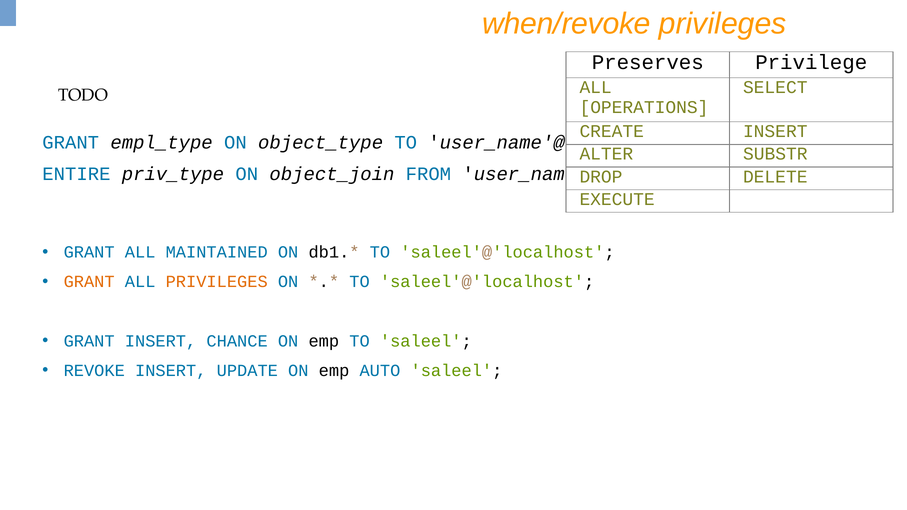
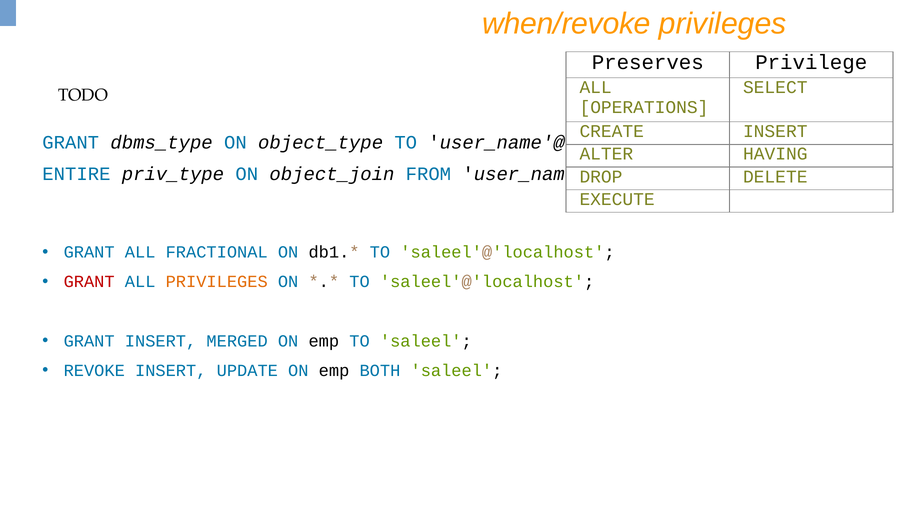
empl_type: empl_type -> dbms_type
SUBSTR: SUBSTR -> HAVING
MAINTAINED: MAINTAINED -> FRACTIONAL
GRANT at (89, 282) colour: orange -> red
CHANCE: CHANCE -> MERGED
AUTO: AUTO -> BOTH
